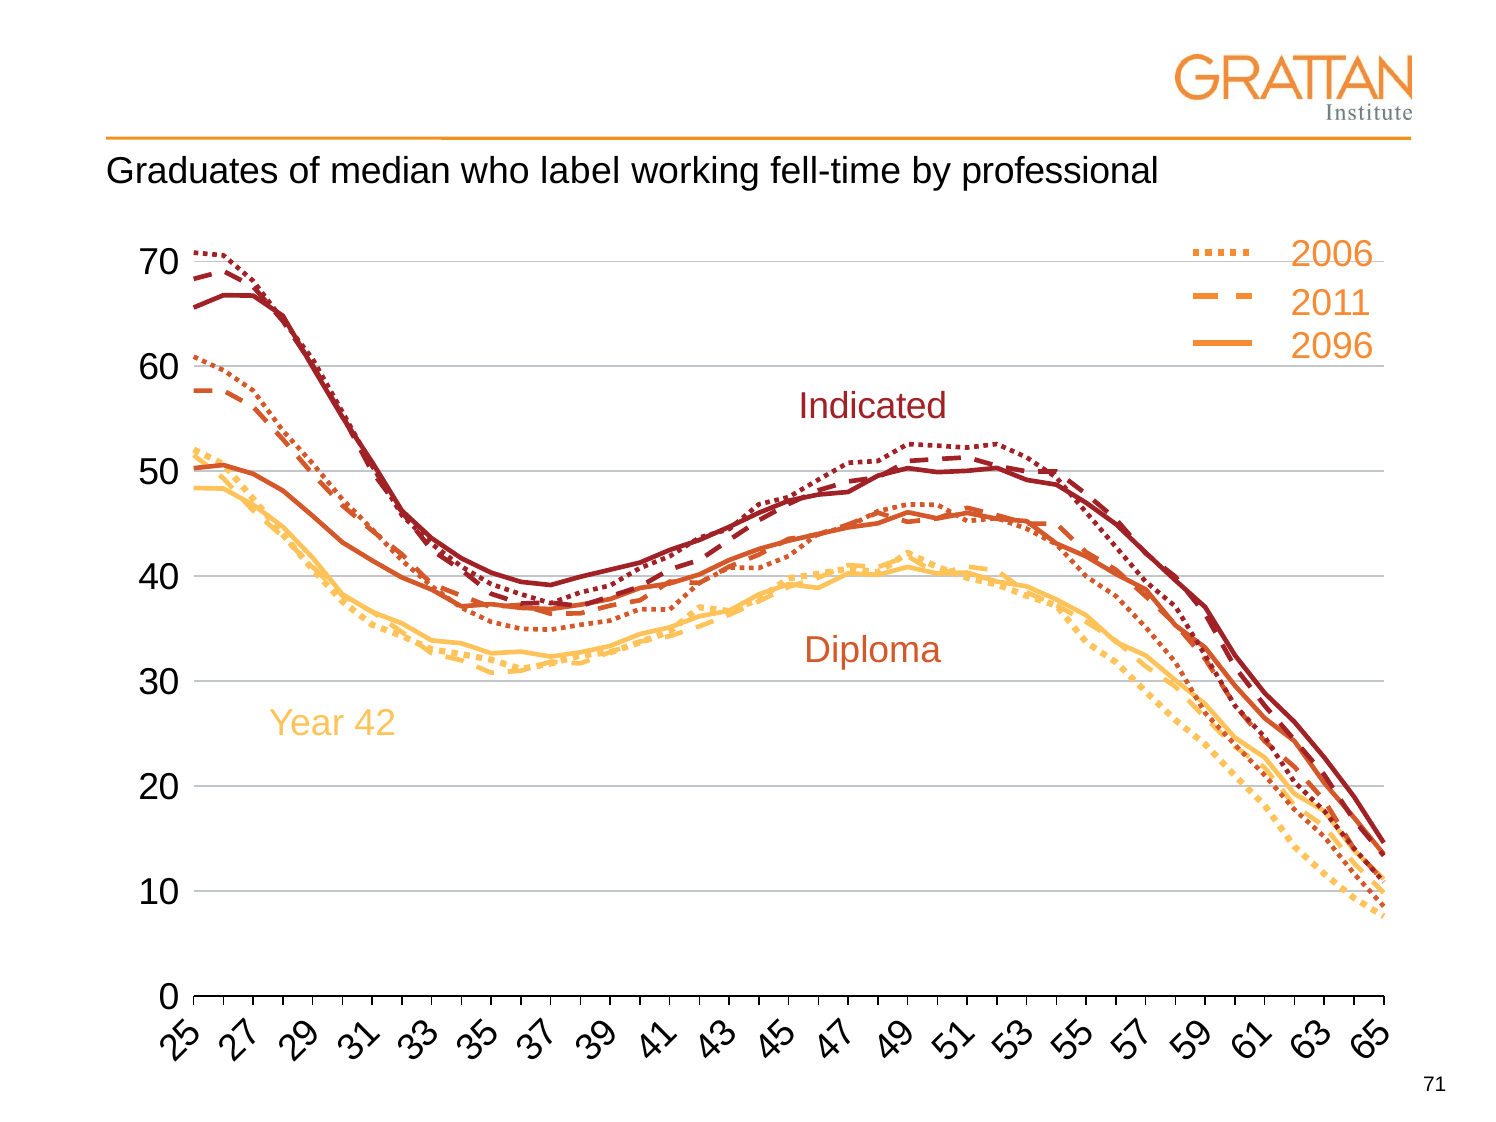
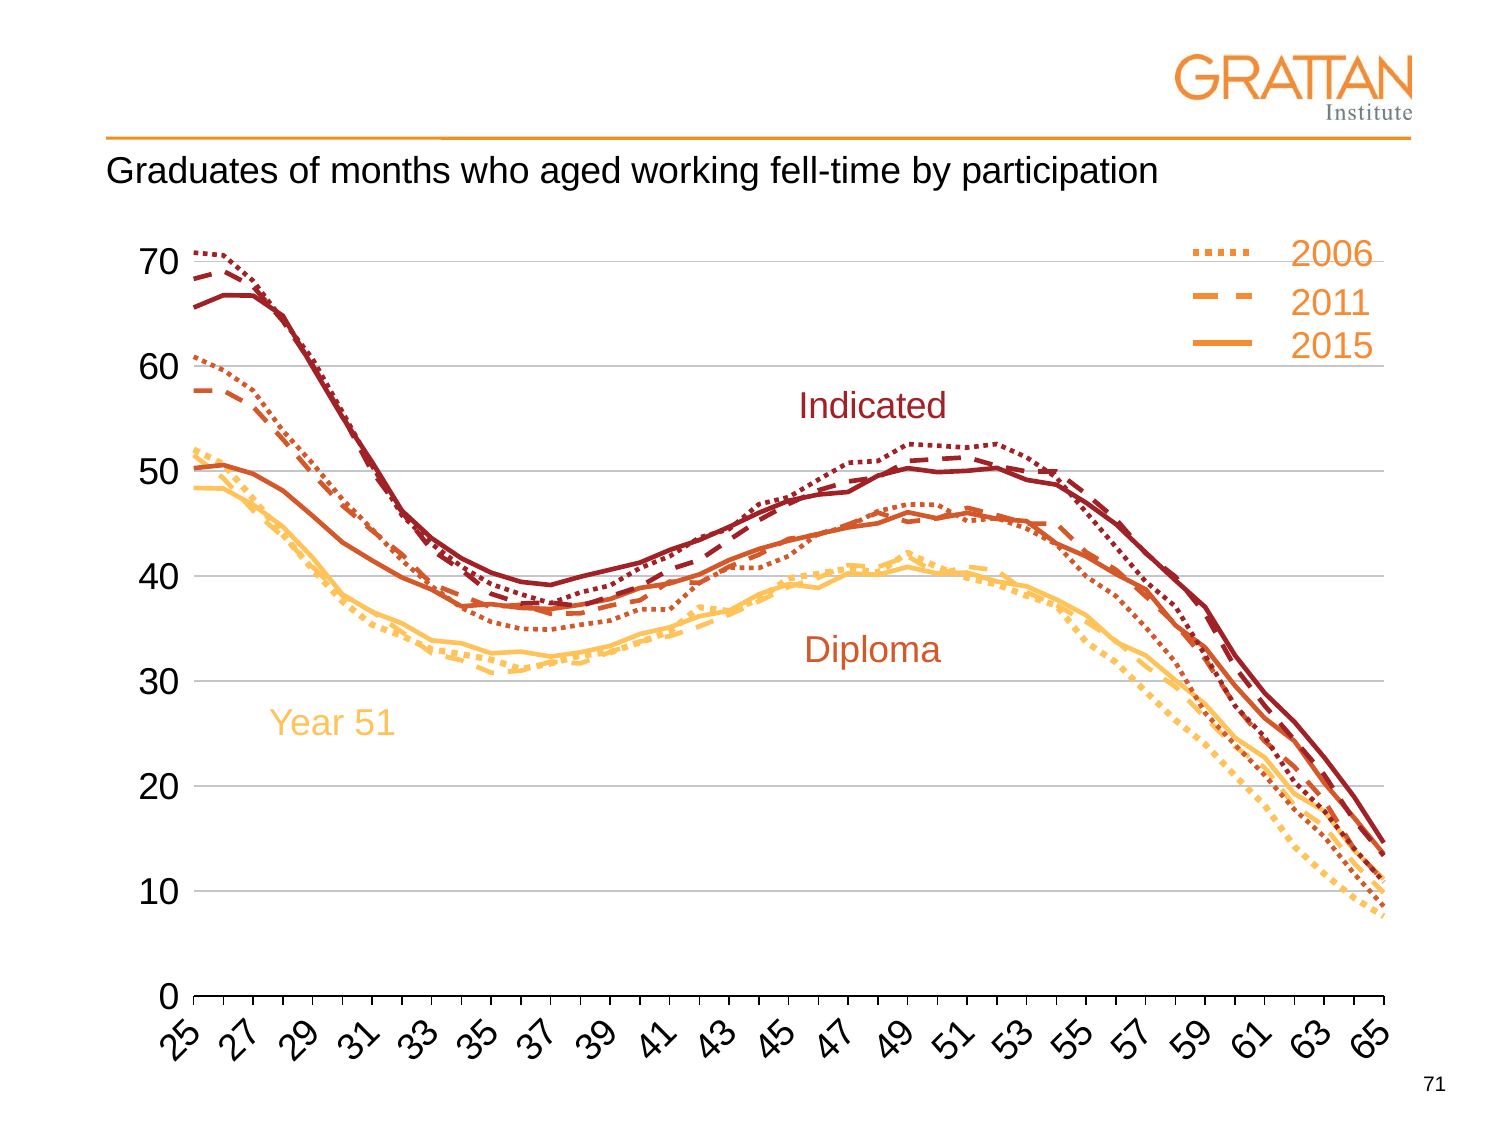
median: median -> months
label: label -> aged
professional: professional -> participation
2096: 2096 -> 2015
42: 42 -> 51
